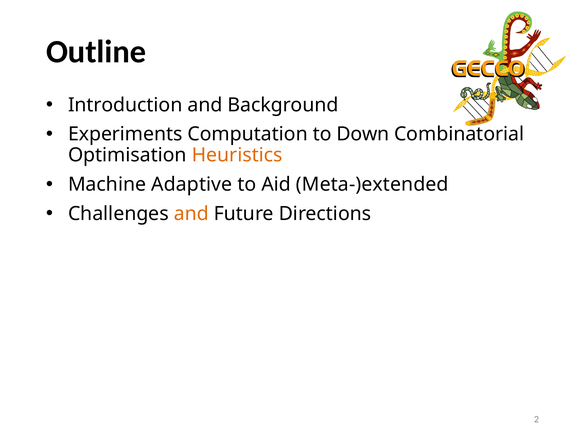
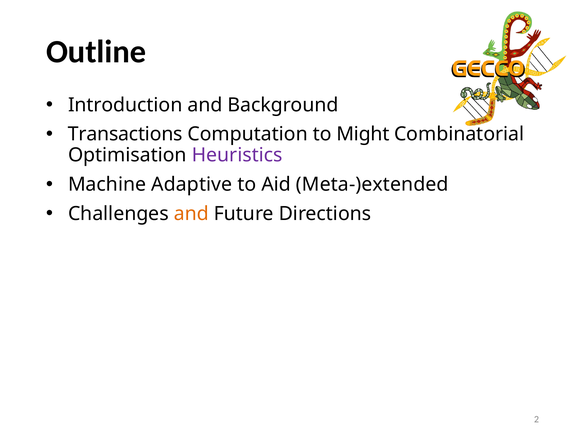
Experiments: Experiments -> Transactions
Down: Down -> Might
Heuristics colour: orange -> purple
